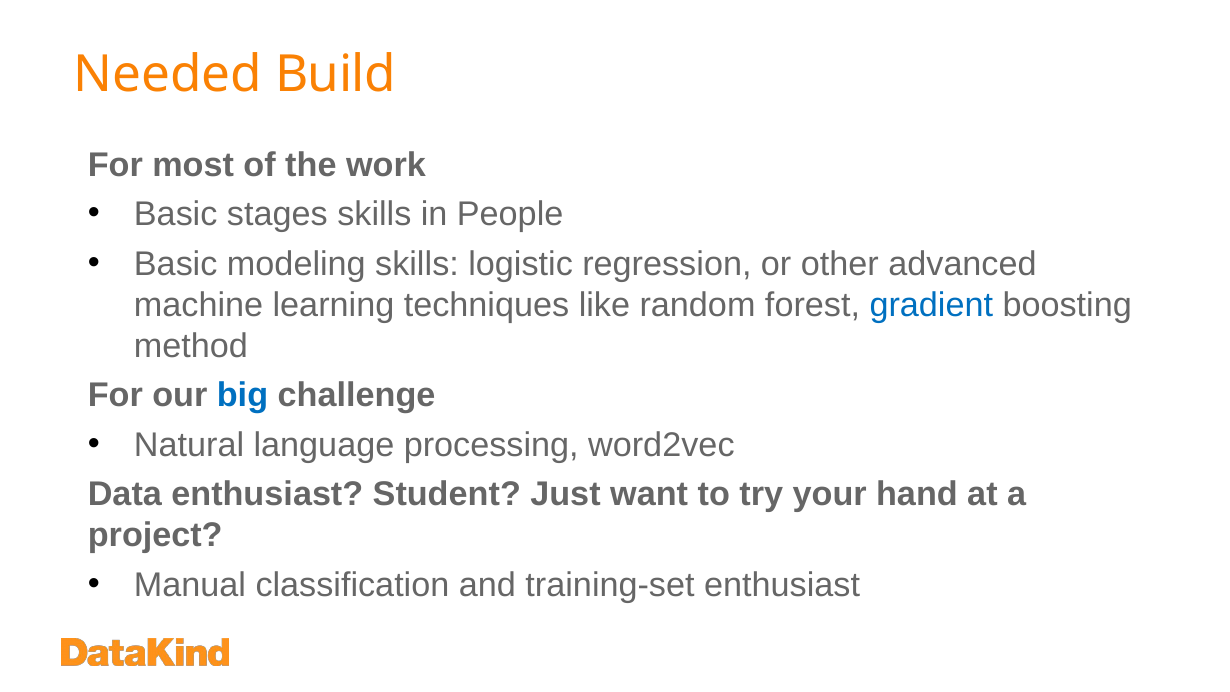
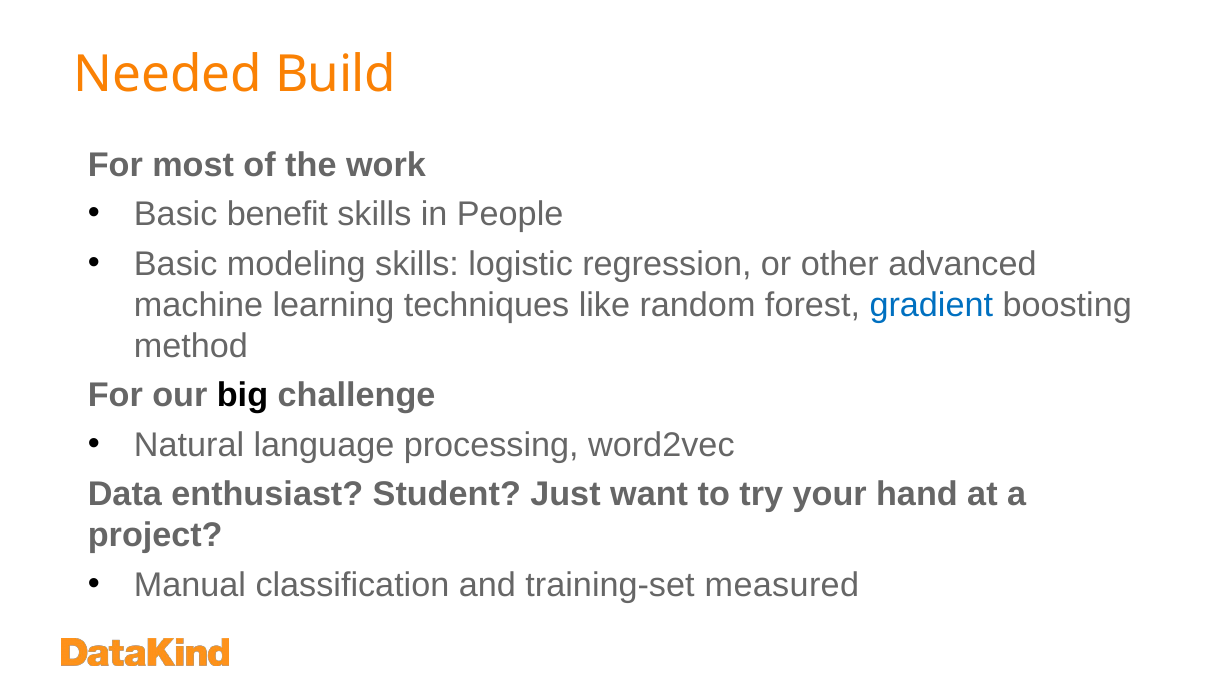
stages: stages -> benefit
big colour: blue -> black
training-set enthusiast: enthusiast -> measured
